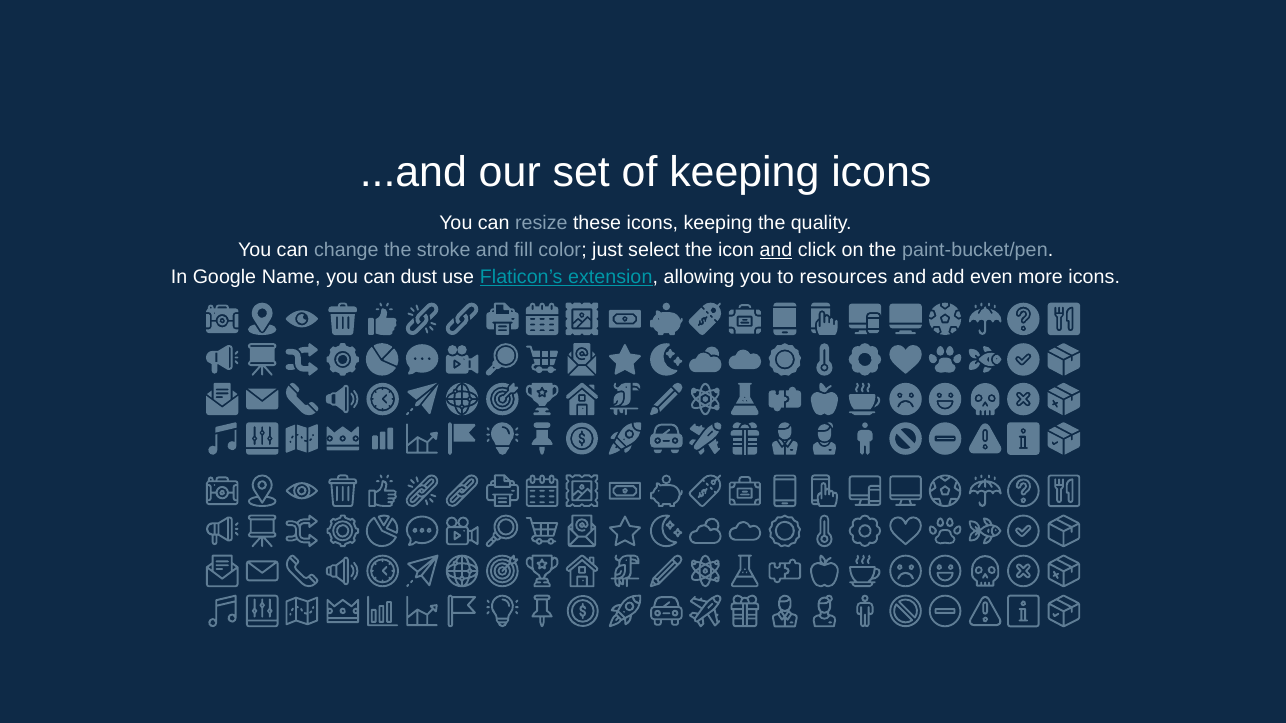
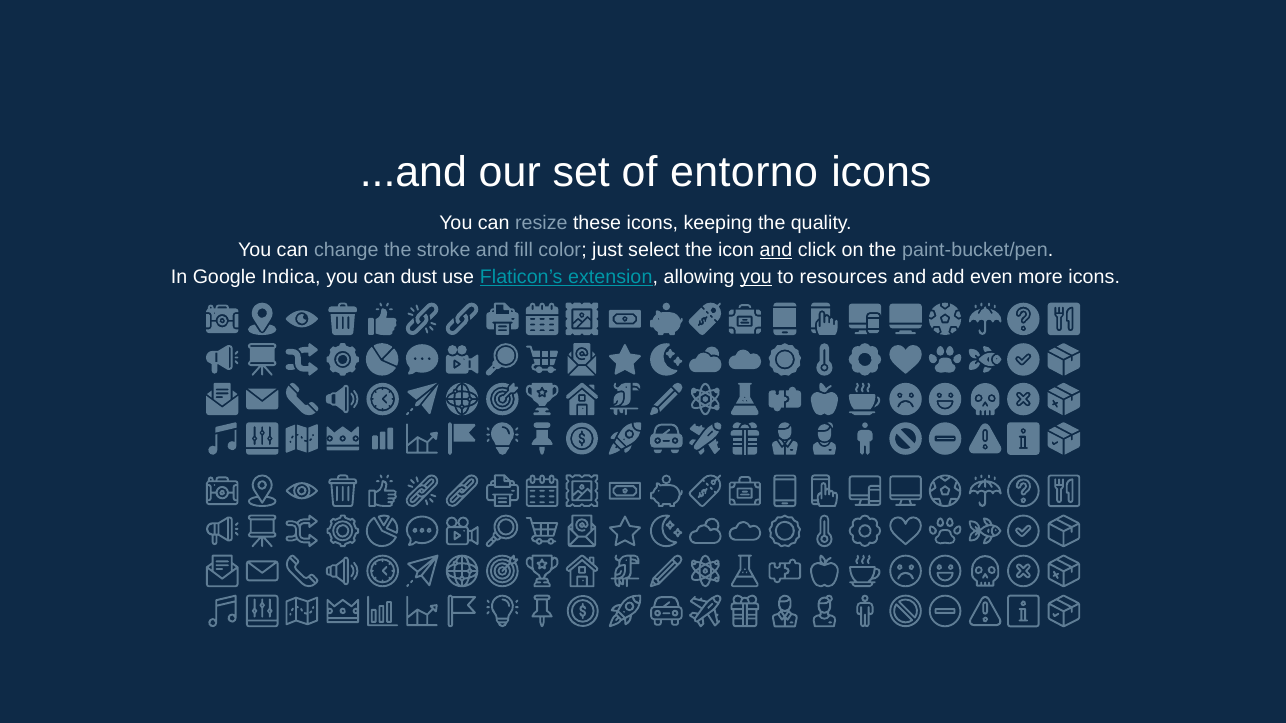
of keeping: keeping -> entorno
Name: Name -> Indica
you at (756, 277) underline: none -> present
